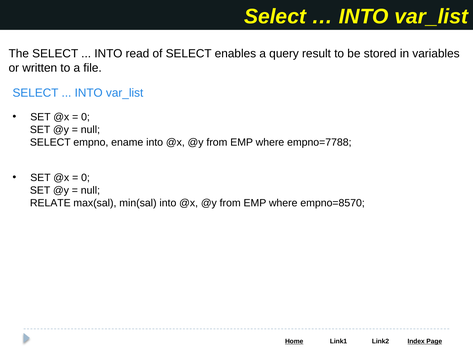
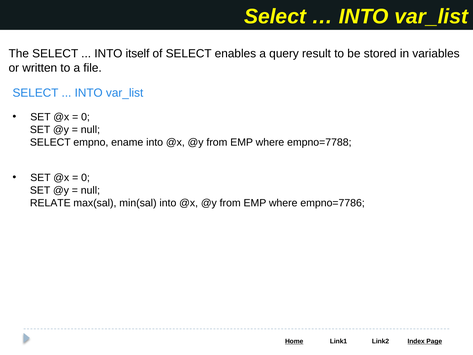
read: read -> itself
empno=8570: empno=8570 -> empno=7786
